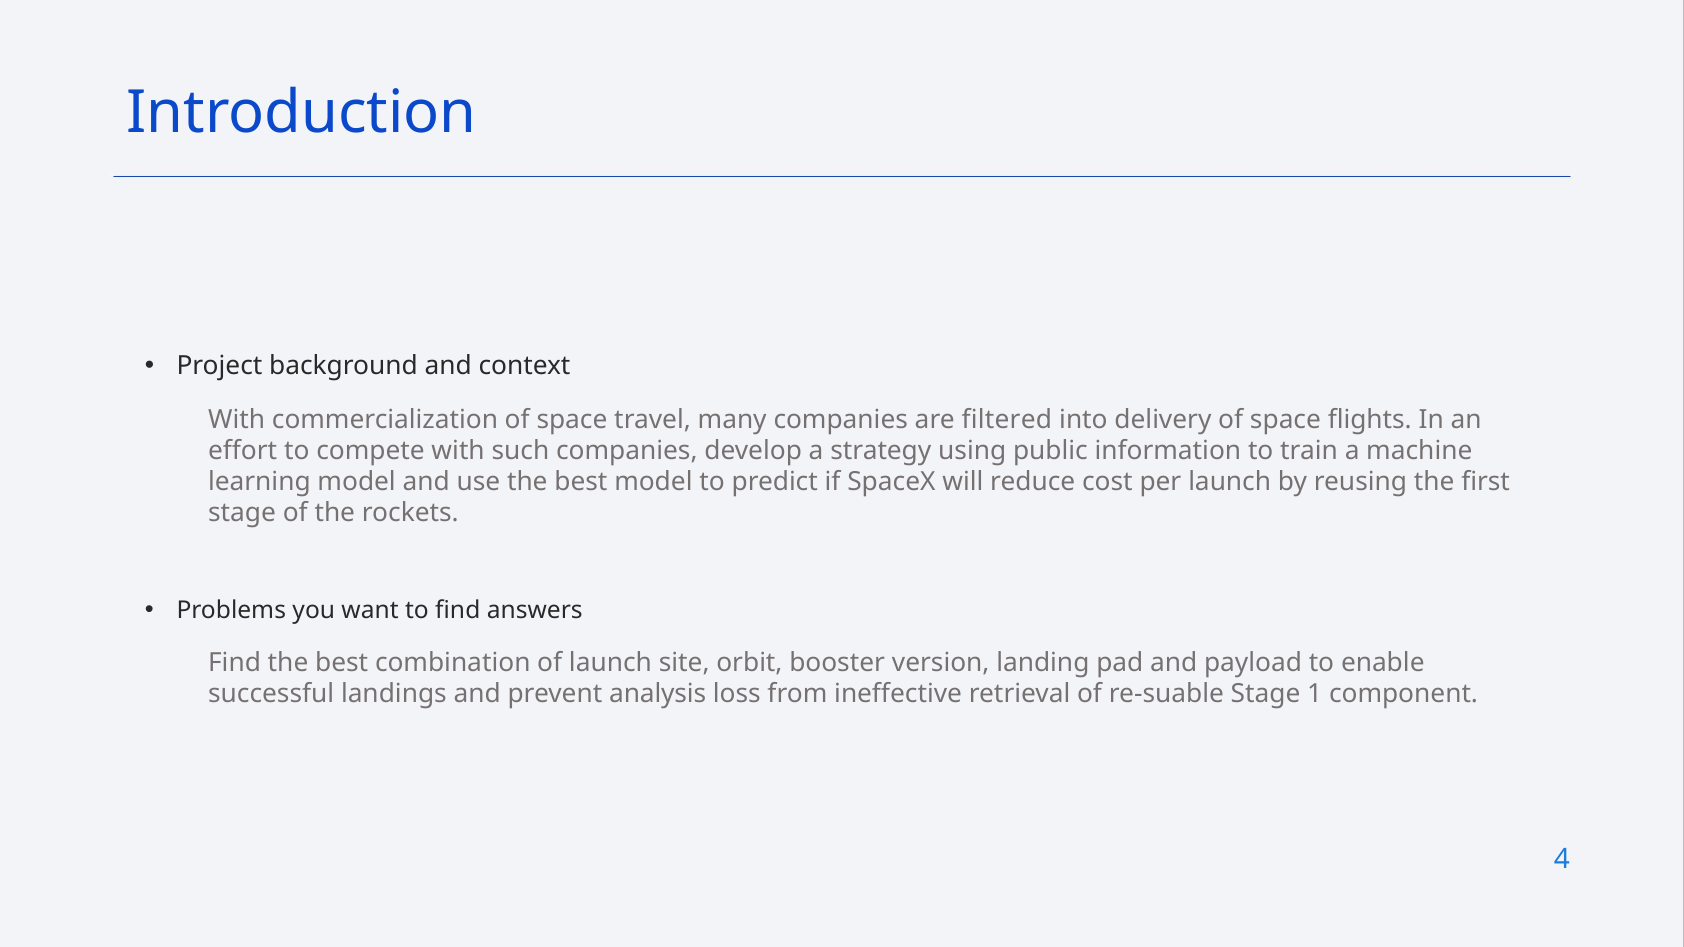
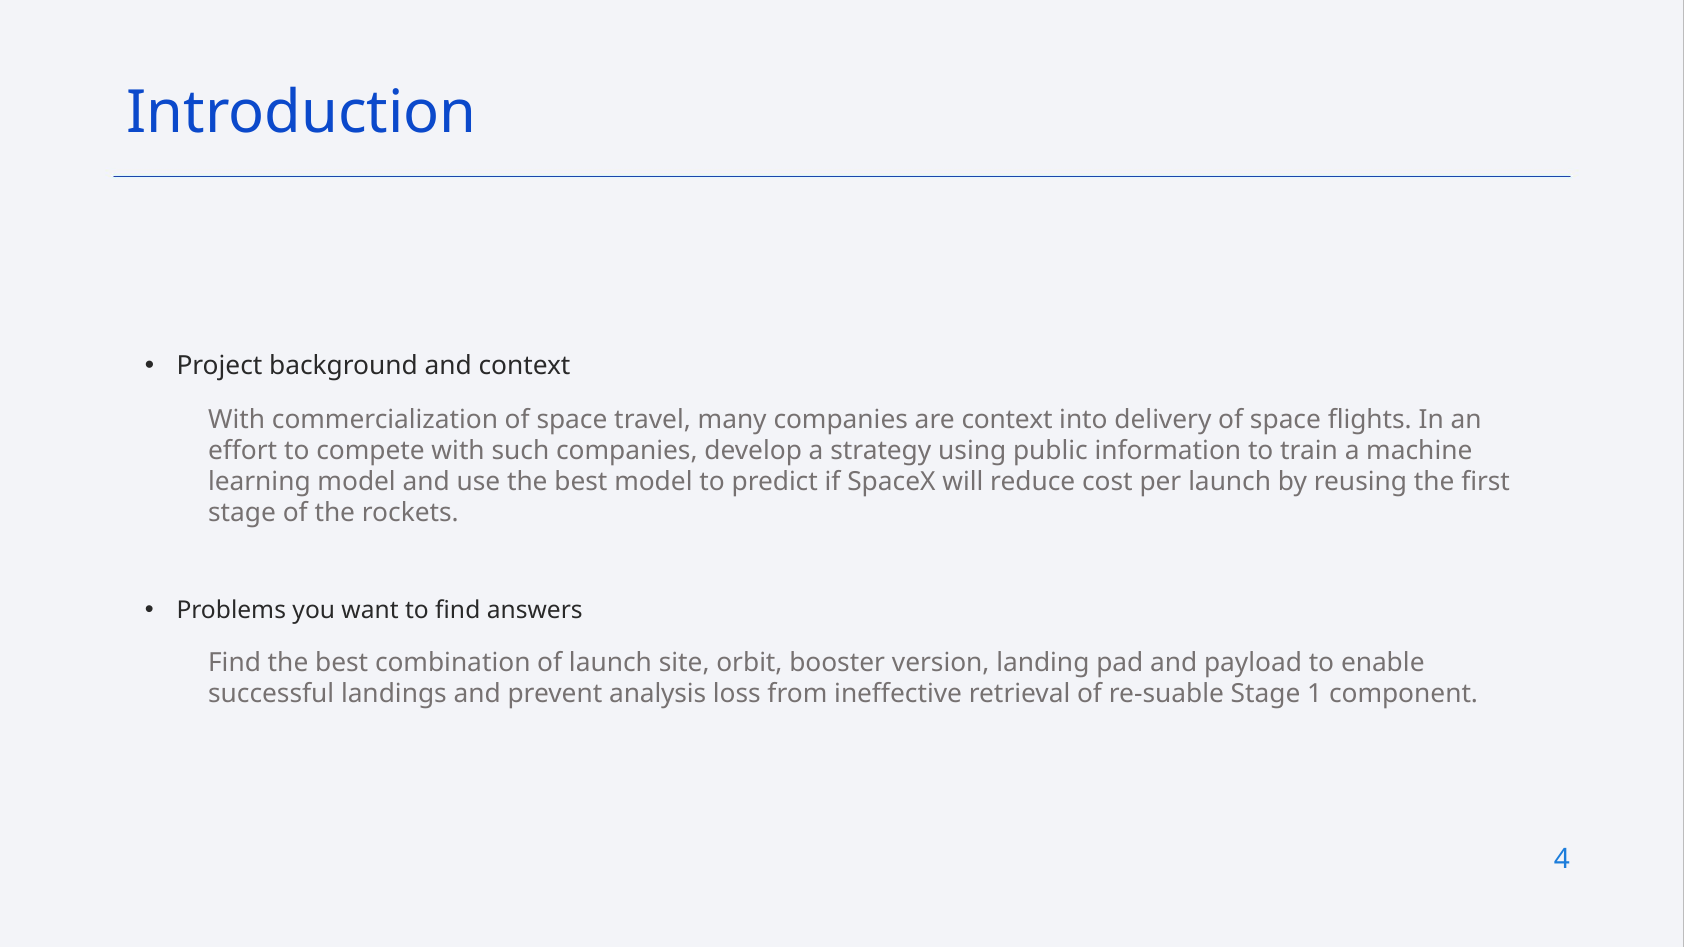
are filtered: filtered -> context
